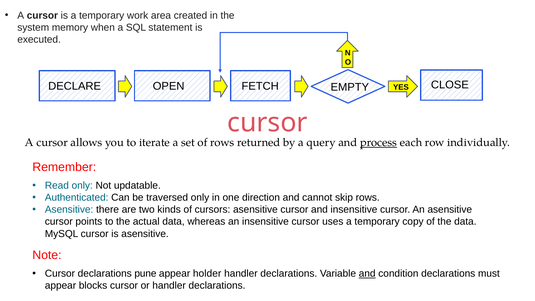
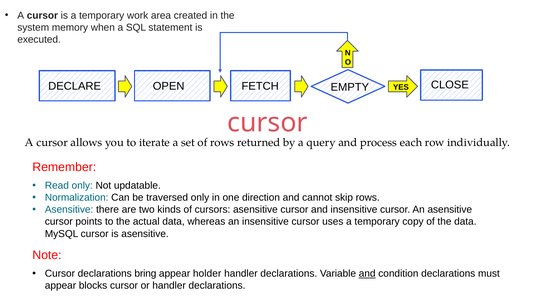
process underline: present -> none
Authenticated: Authenticated -> Normalization
pune: pune -> bring
